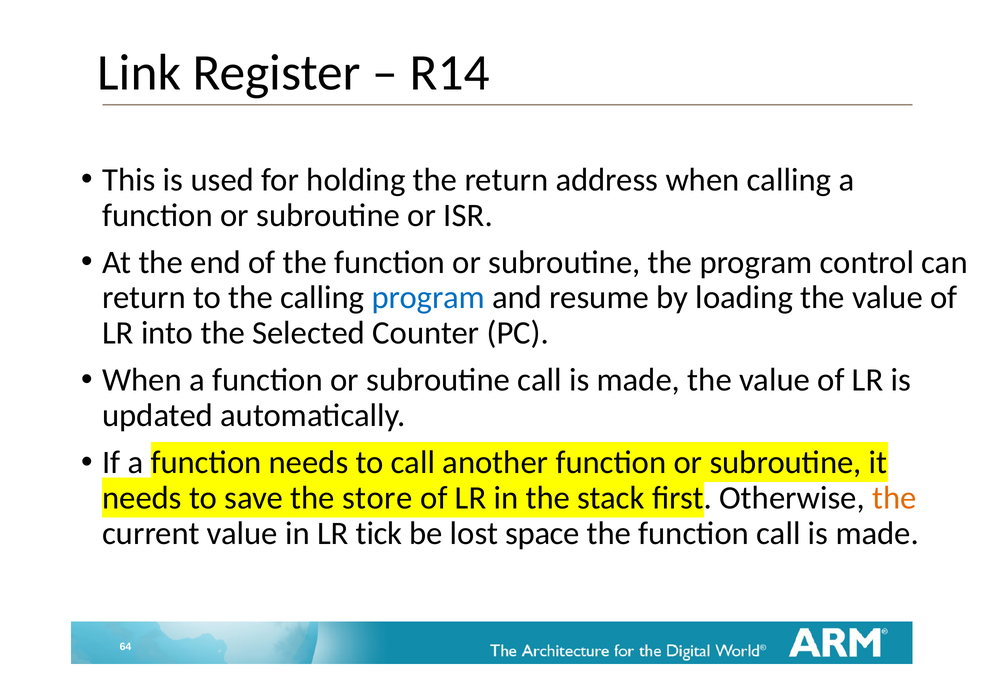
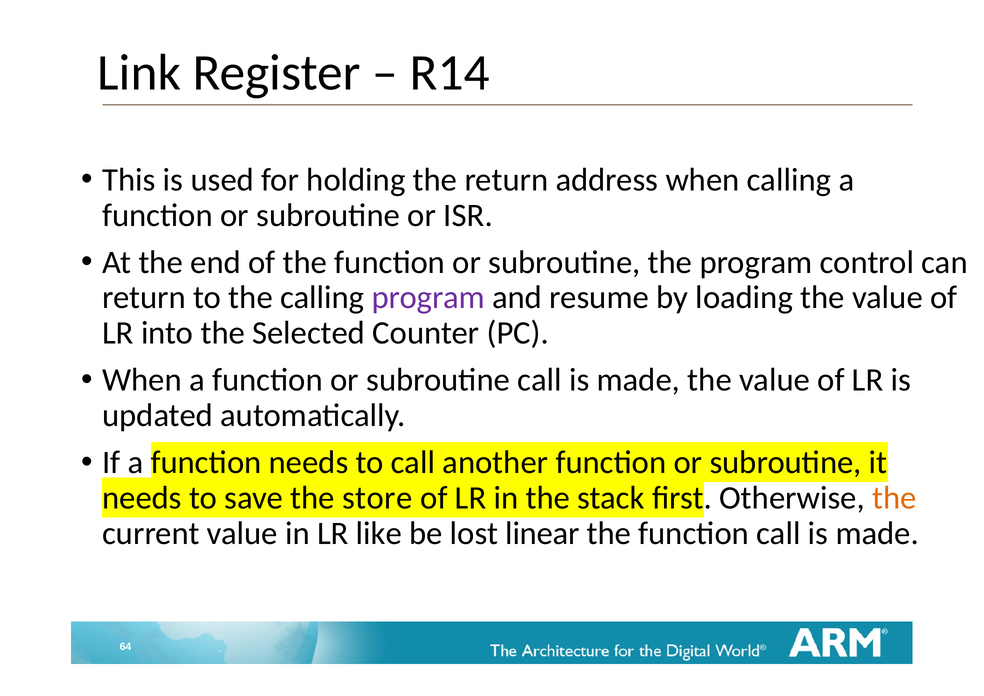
program at (428, 297) colour: blue -> purple
tick: tick -> like
space: space -> linear
